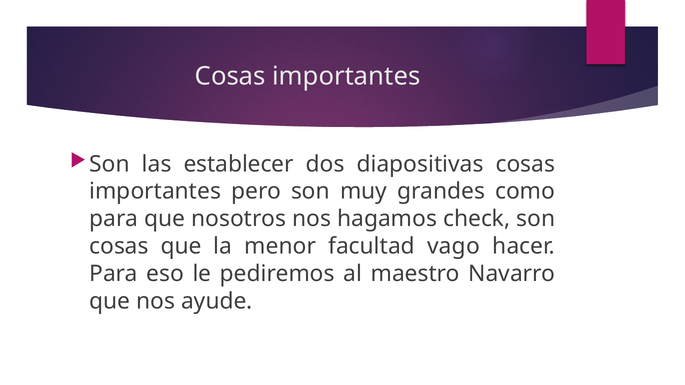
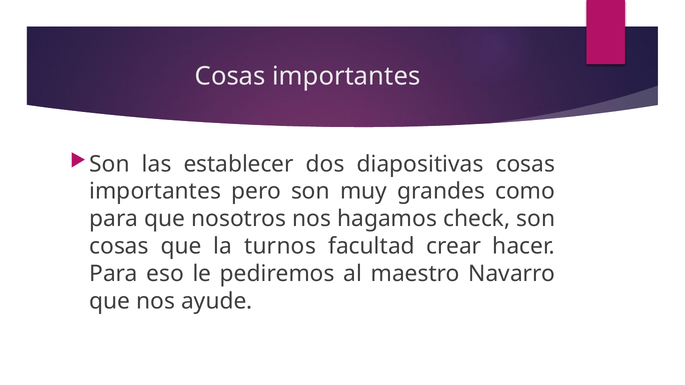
menor: menor -> turnos
vago: vago -> crear
